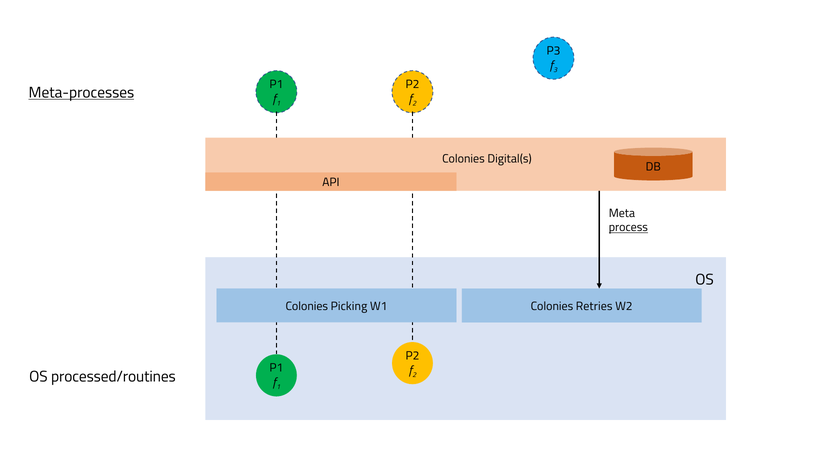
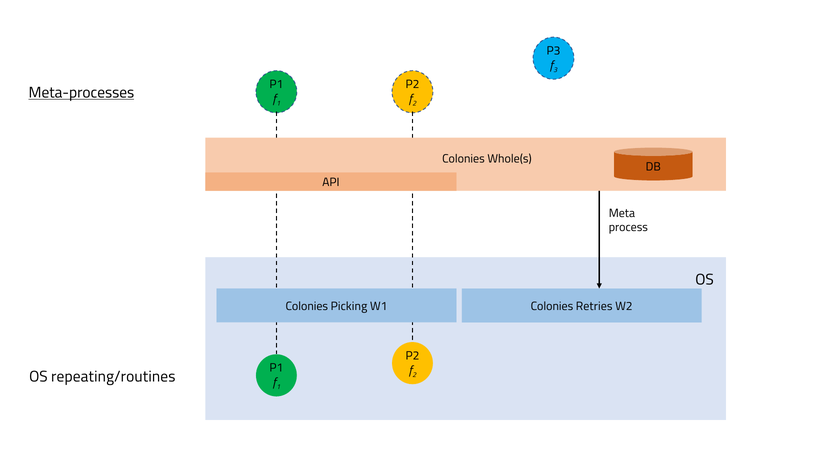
Digital(s: Digital(s -> Whole(s
process underline: present -> none
processed/routines: processed/routines -> repeating/routines
